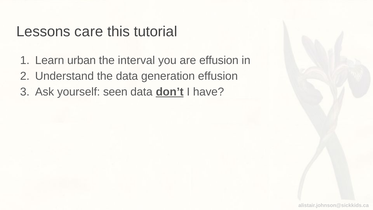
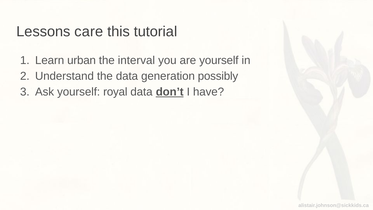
are effusion: effusion -> yourself
generation effusion: effusion -> possibly
seen: seen -> royal
